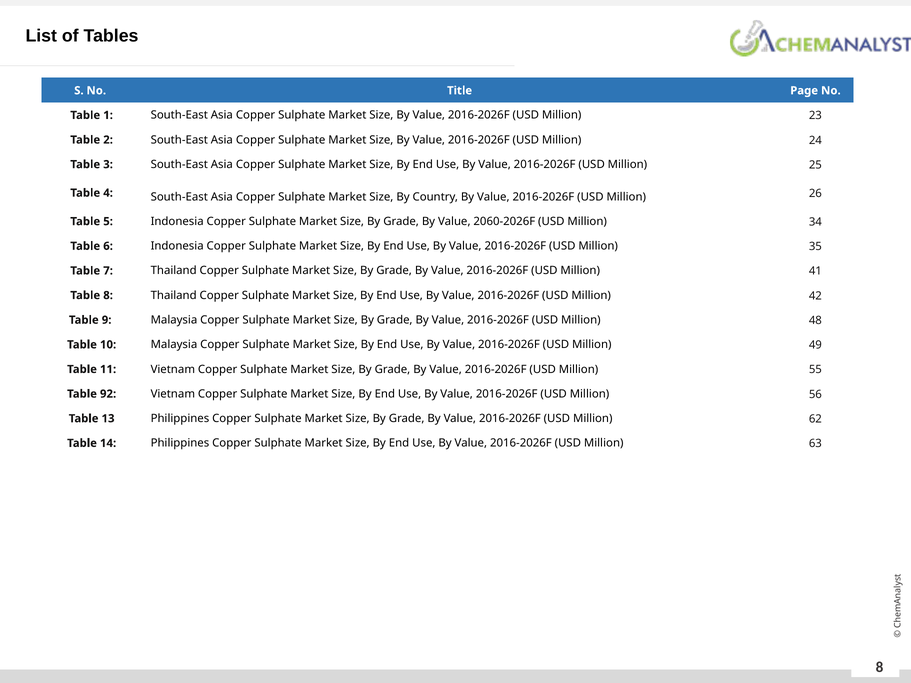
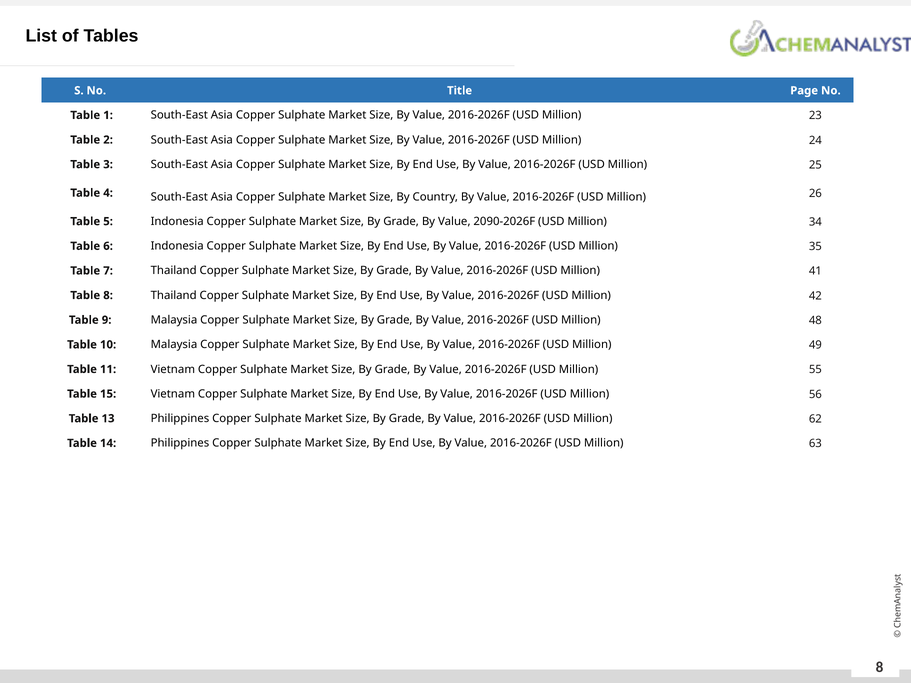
2060-2026F: 2060-2026F -> 2090-2026F
92: 92 -> 15
